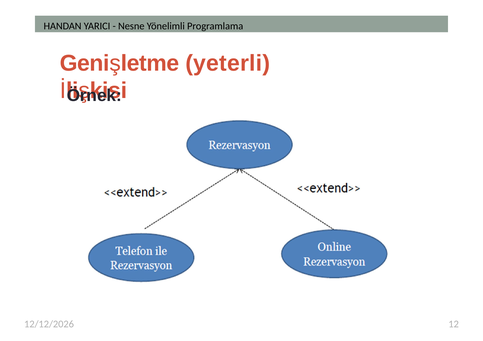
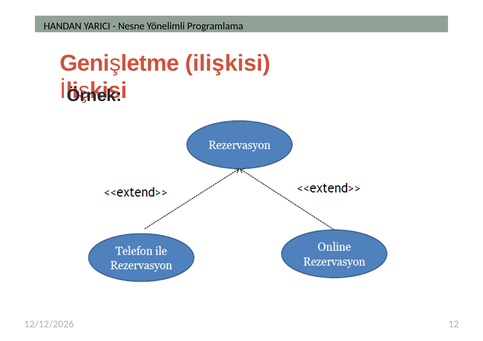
yeterli: yeterli -> ilişkisi
